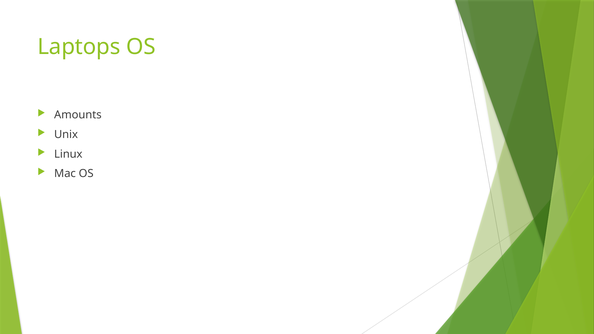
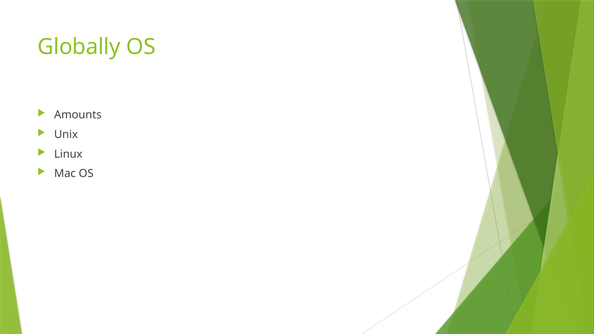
Laptops: Laptops -> Globally
